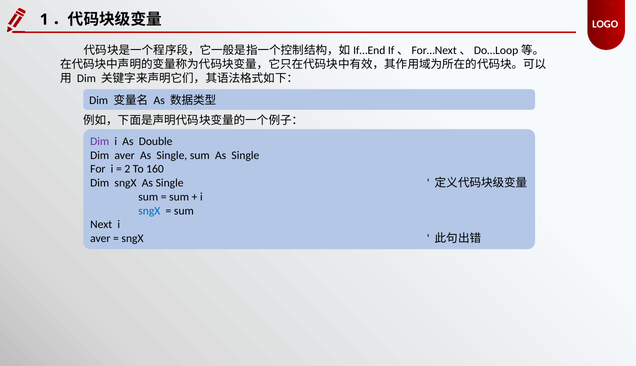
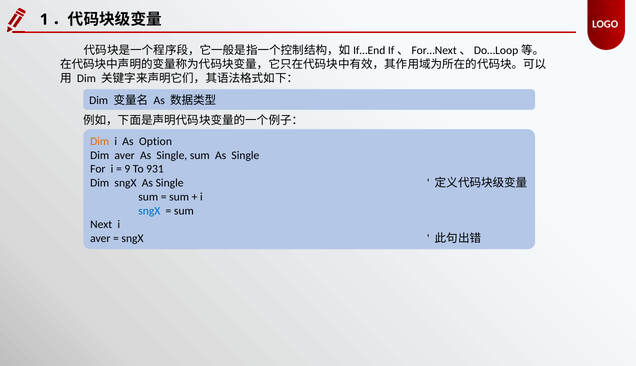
Dim at (100, 142) colour: purple -> orange
Double: Double -> Option
2: 2 -> 9
160: 160 -> 931
